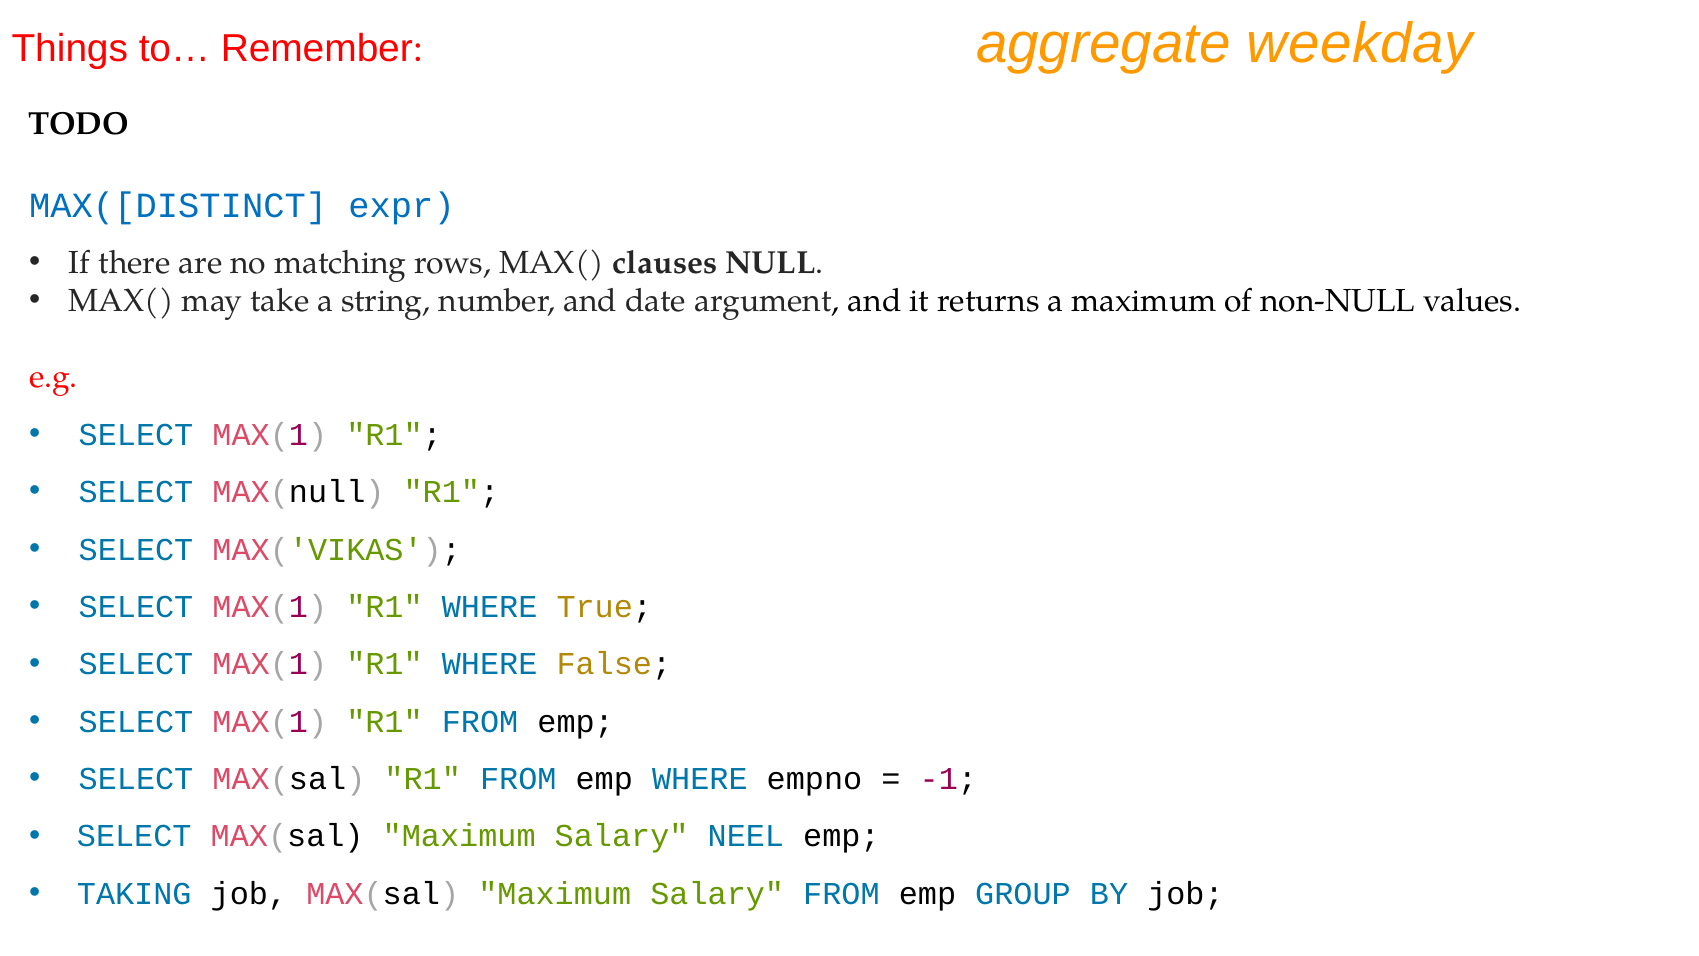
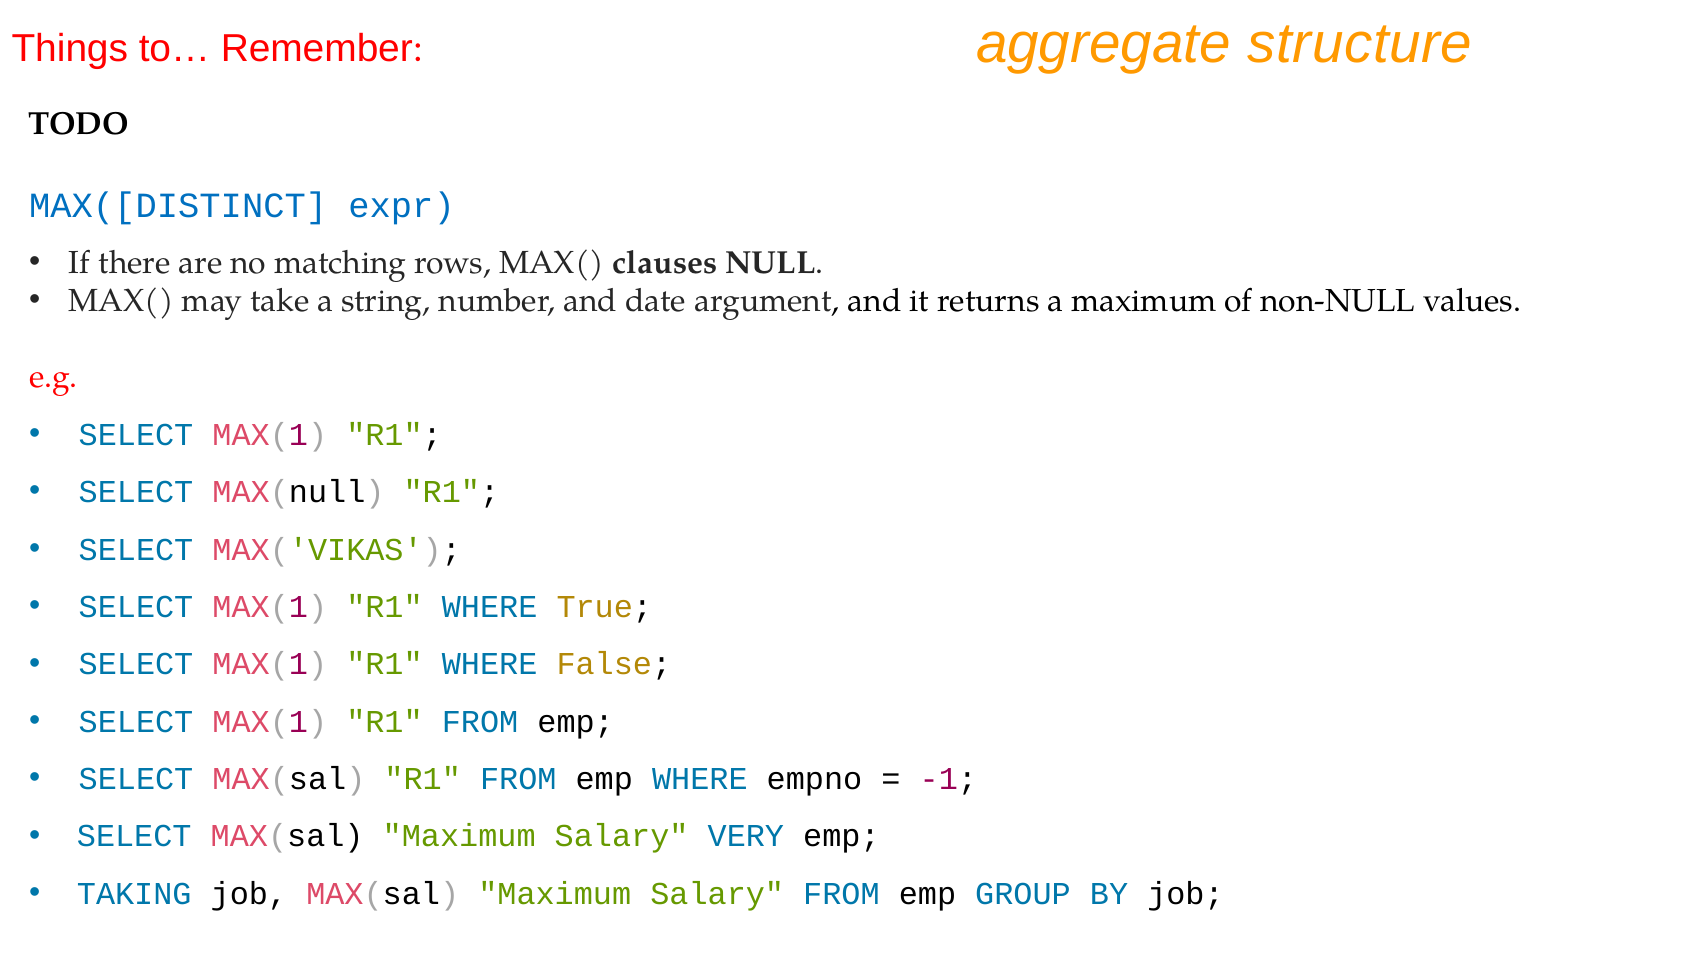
weekday: weekday -> structure
NEEL: NEEL -> VERY
